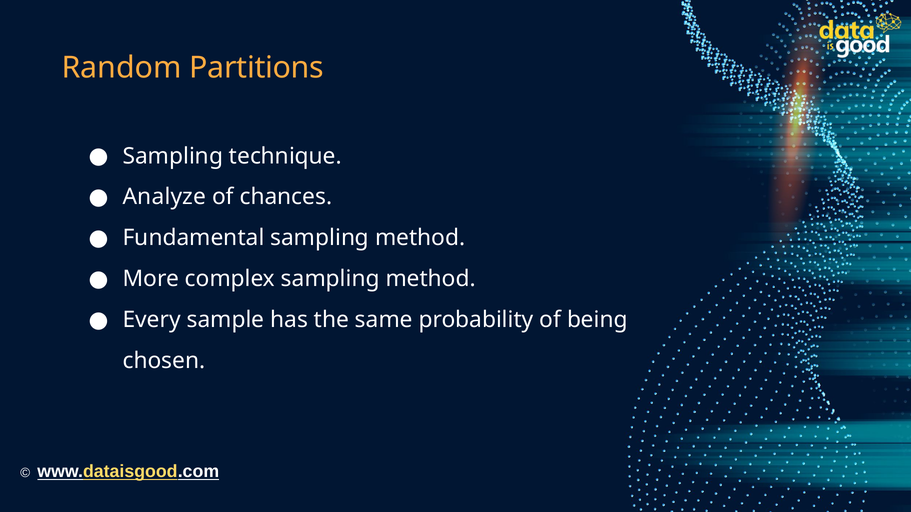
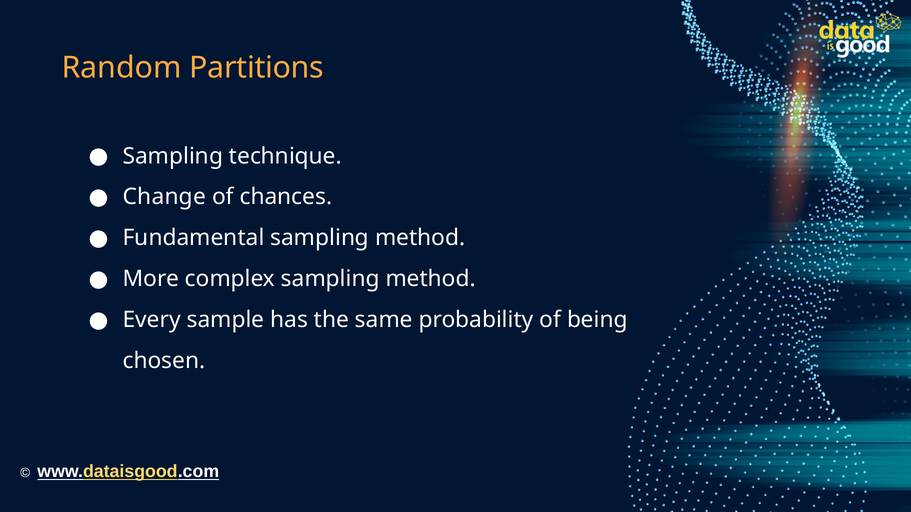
Analyze: Analyze -> Change
